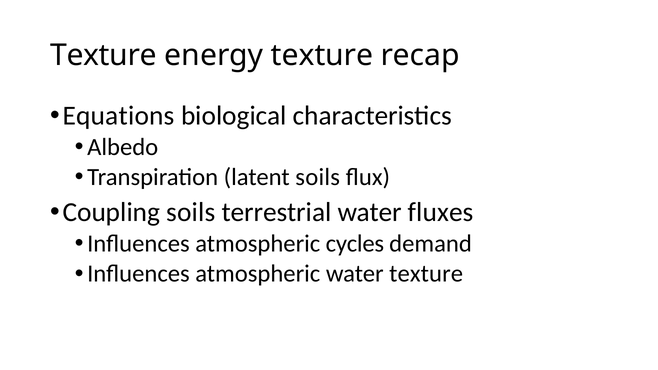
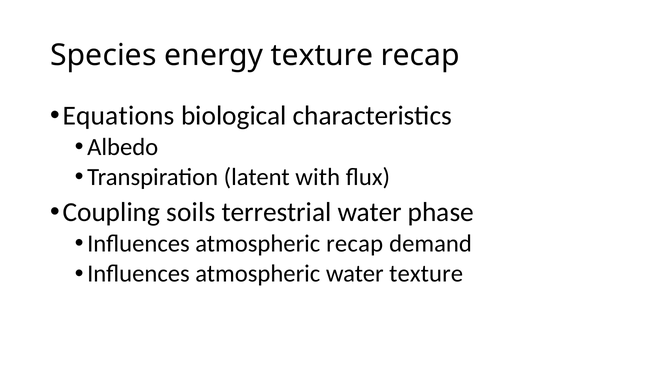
Texture at (104, 55): Texture -> Species
latent soils: soils -> with
fluxes: fluxes -> phase
atmospheric cycles: cycles -> recap
